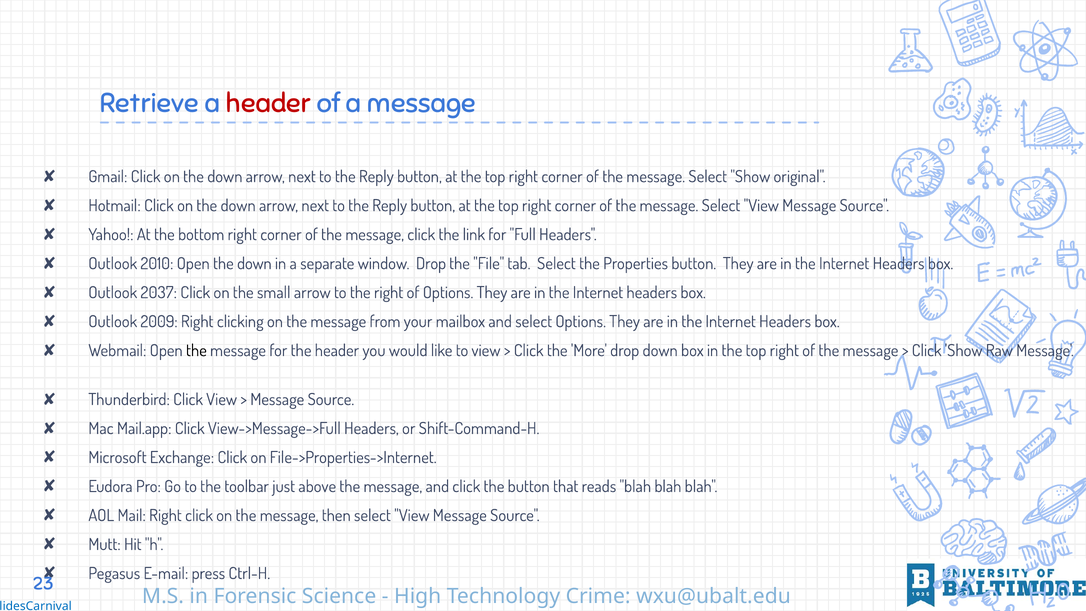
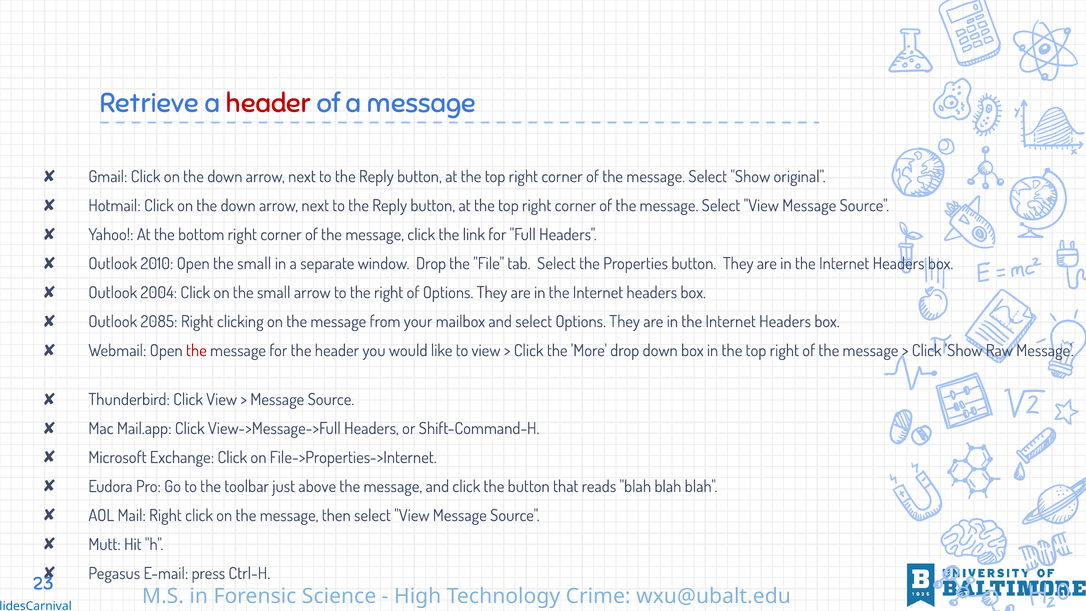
Open the down: down -> small
2037: 2037 -> 2004
2009: 2009 -> 2085
the at (196, 351) colour: black -> red
